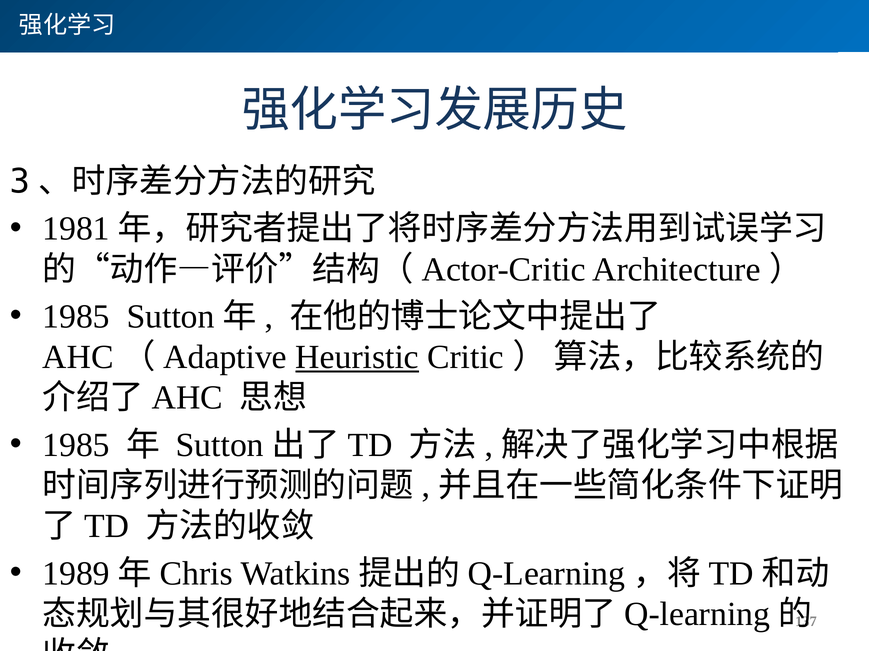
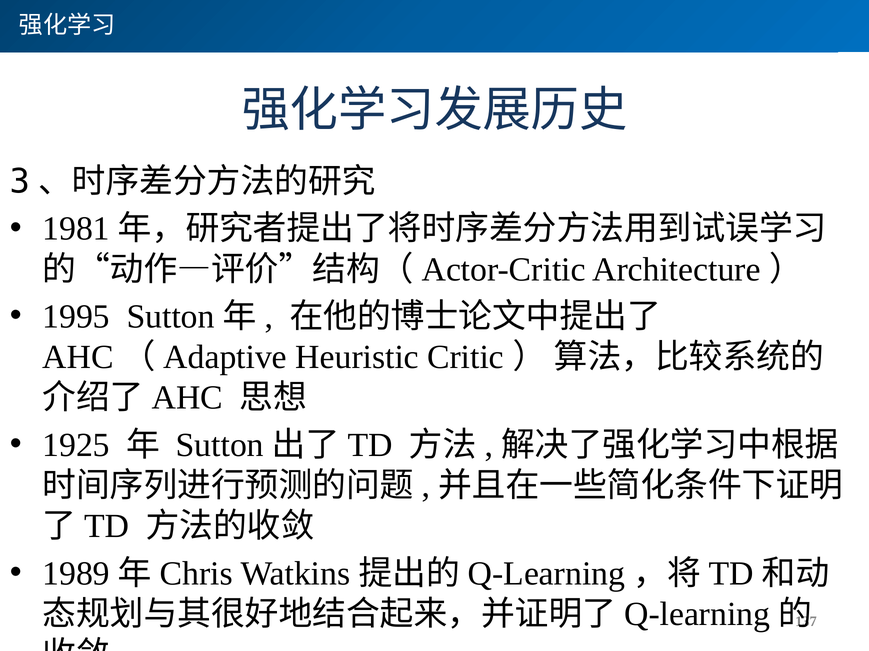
1985 at (76, 317): 1985 -> 1995
Heuristic underline: present -> none
1985 at (76, 446): 1985 -> 1925
